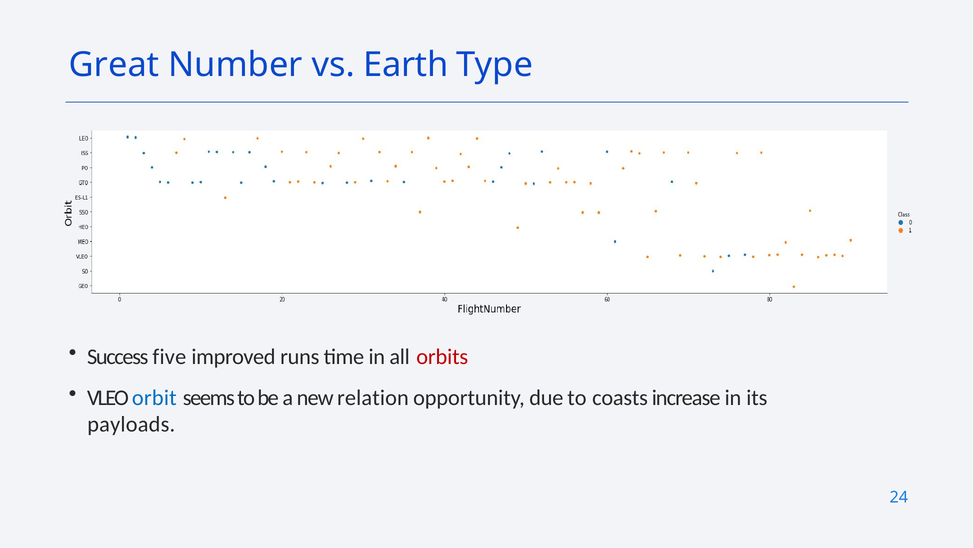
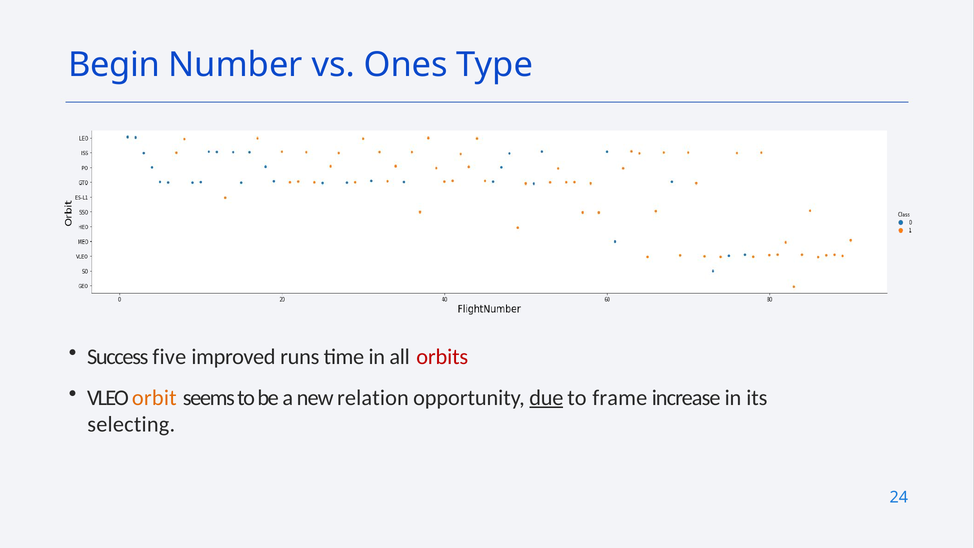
Great: Great -> Begin
Earth: Earth -> Ones
orbit colour: blue -> orange
due underline: none -> present
coasts: coasts -> frame
payloads: payloads -> selecting
